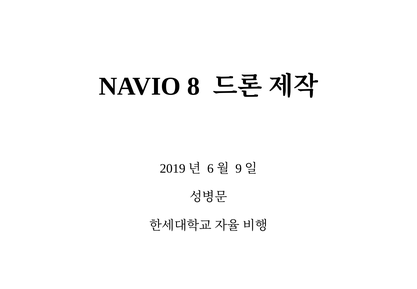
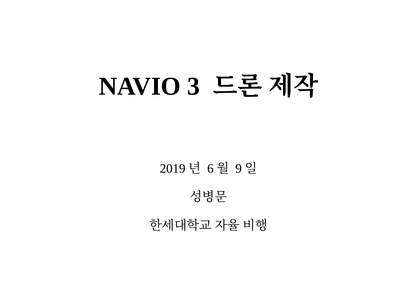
8: 8 -> 3
